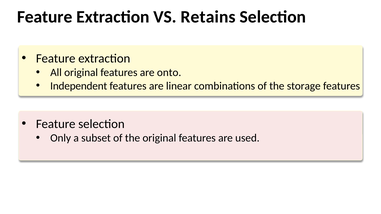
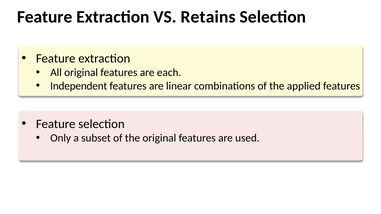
onto: onto -> each
storage: storage -> applied
